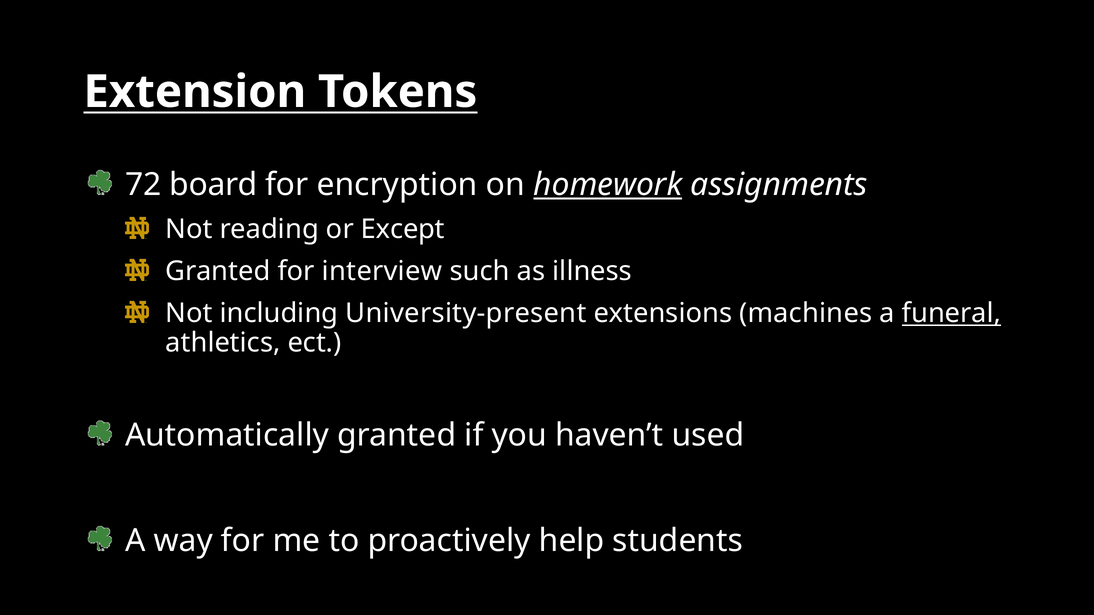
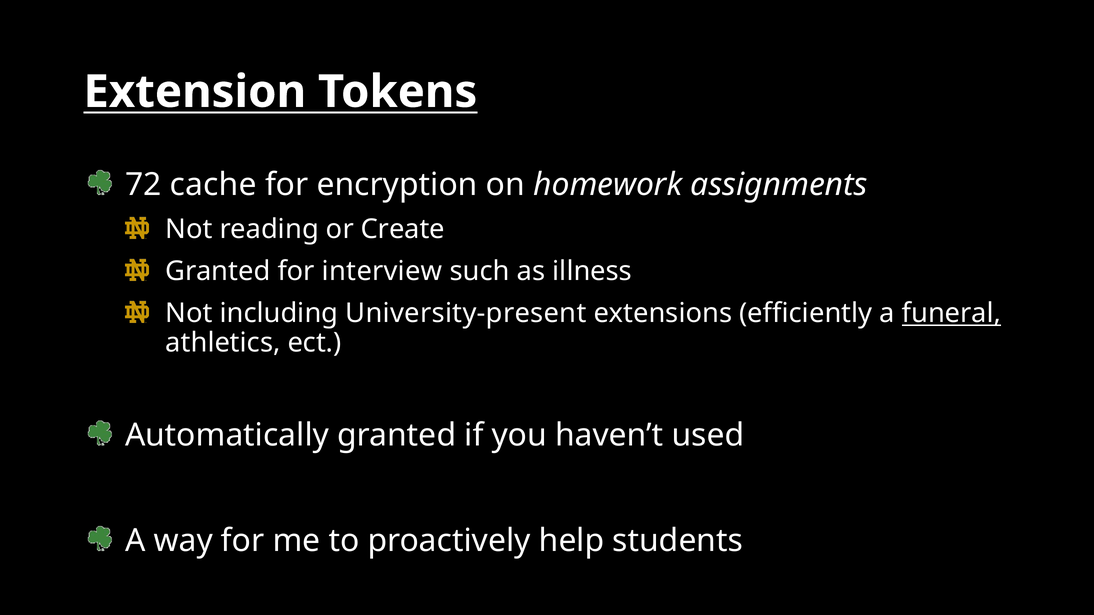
board: board -> cache
homework underline: present -> none
Except: Except -> Create
machines: machines -> efficiently
